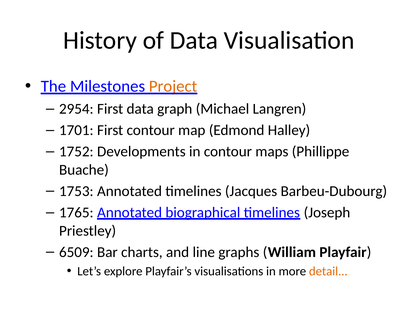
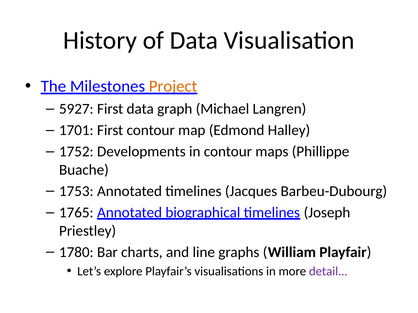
2954: 2954 -> 5927
6509: 6509 -> 1780
detail colour: orange -> purple
